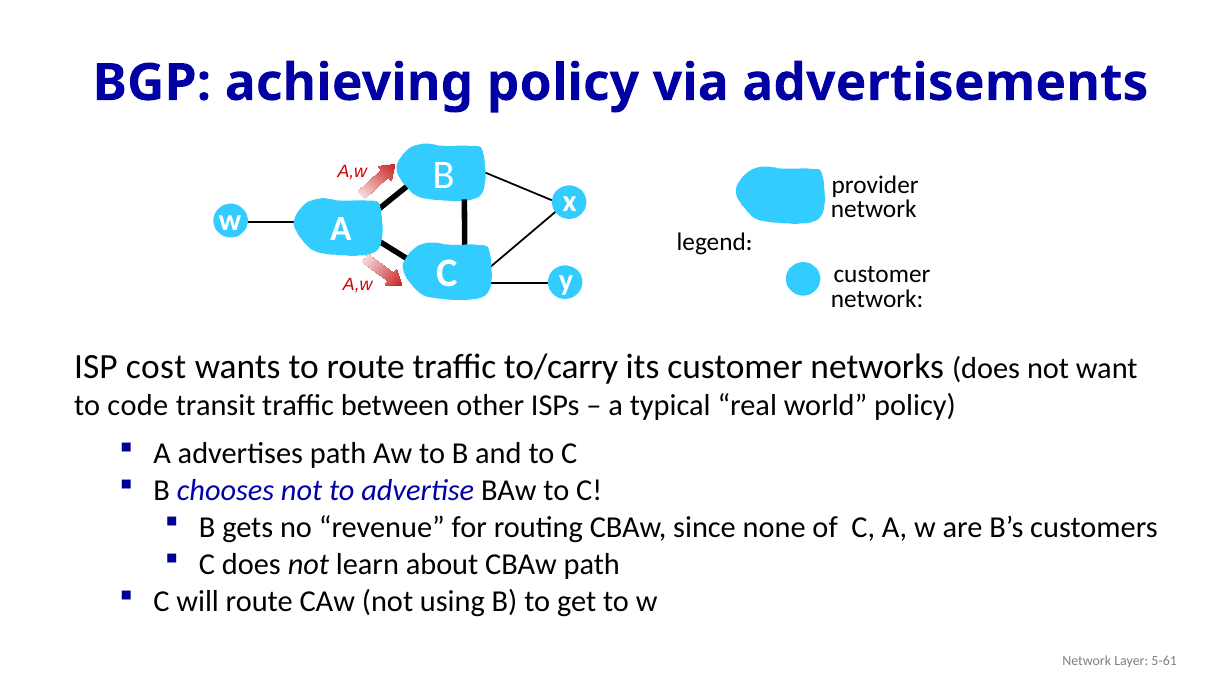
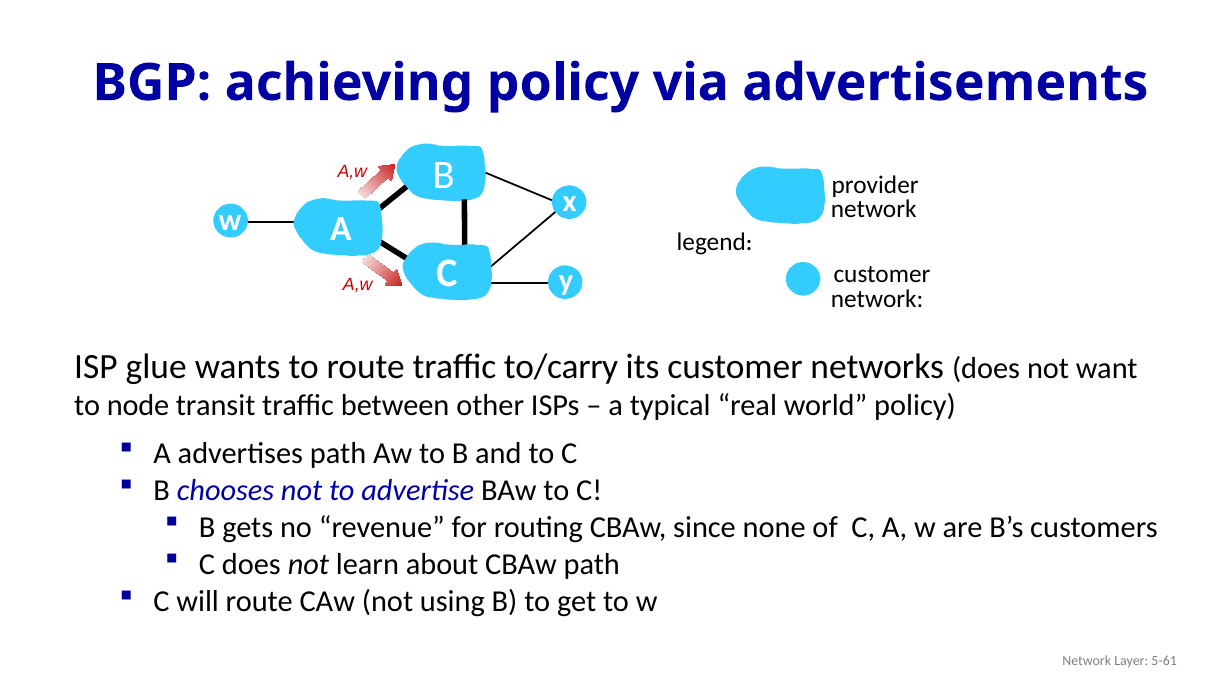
cost: cost -> glue
code: code -> node
